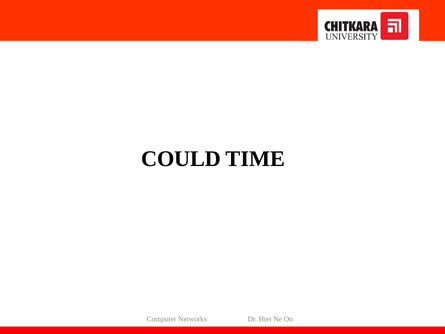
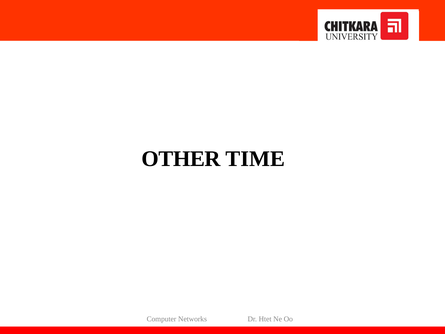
COULD: COULD -> OTHER
